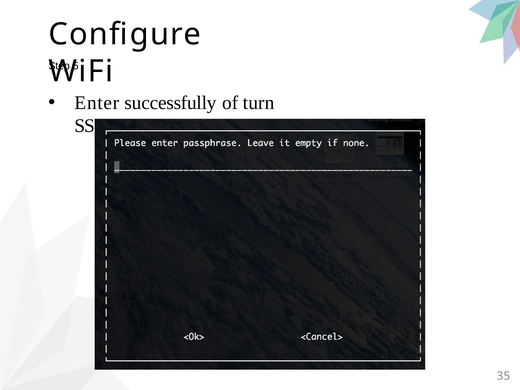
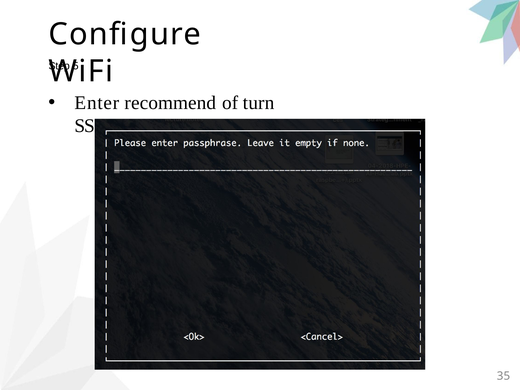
successfully: successfully -> recommend
